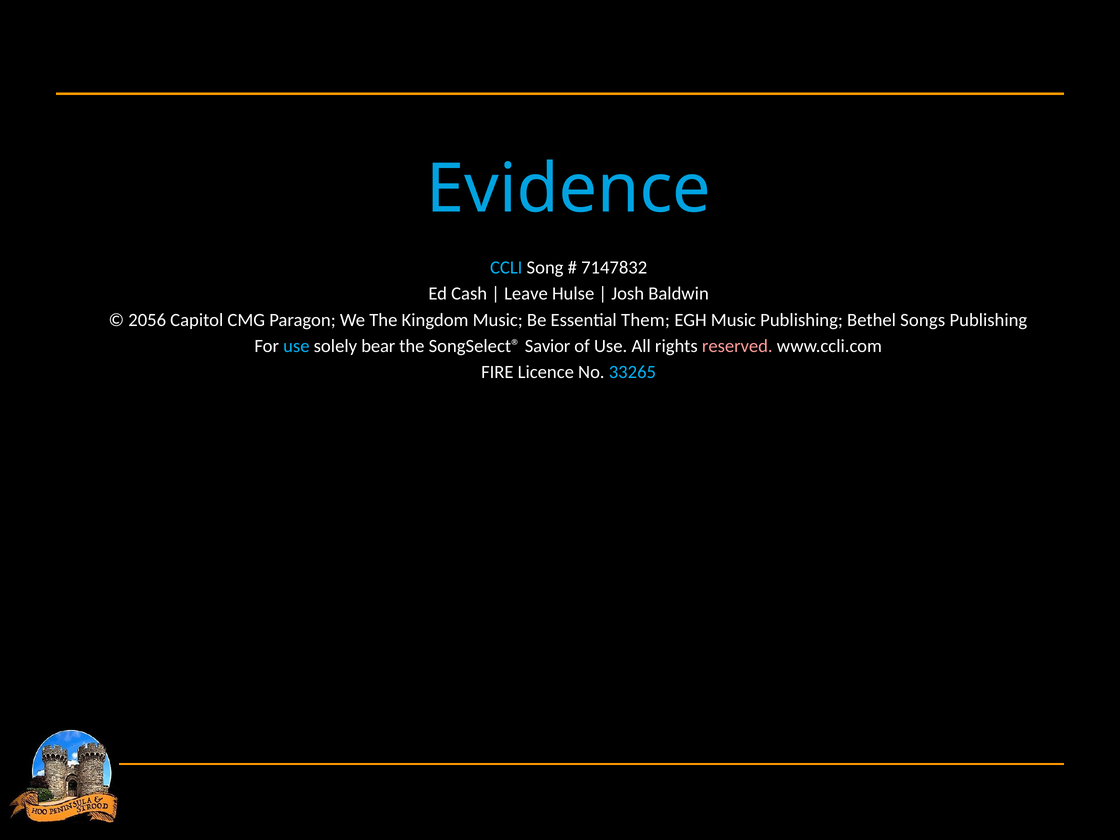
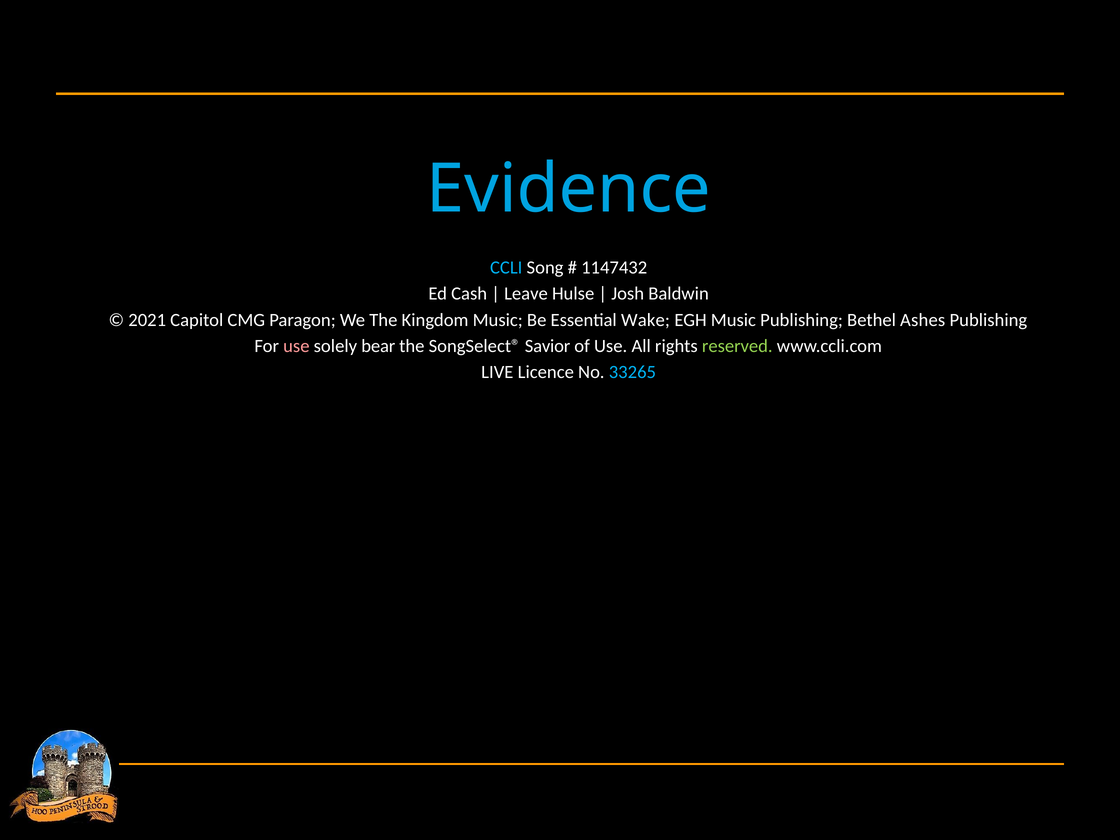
7147832: 7147832 -> 1147432
2056: 2056 -> 2021
Them: Them -> Wake
Songs: Songs -> Ashes
use at (296, 346) colour: light blue -> pink
reserved colour: pink -> light green
FIRE: FIRE -> LIVE
